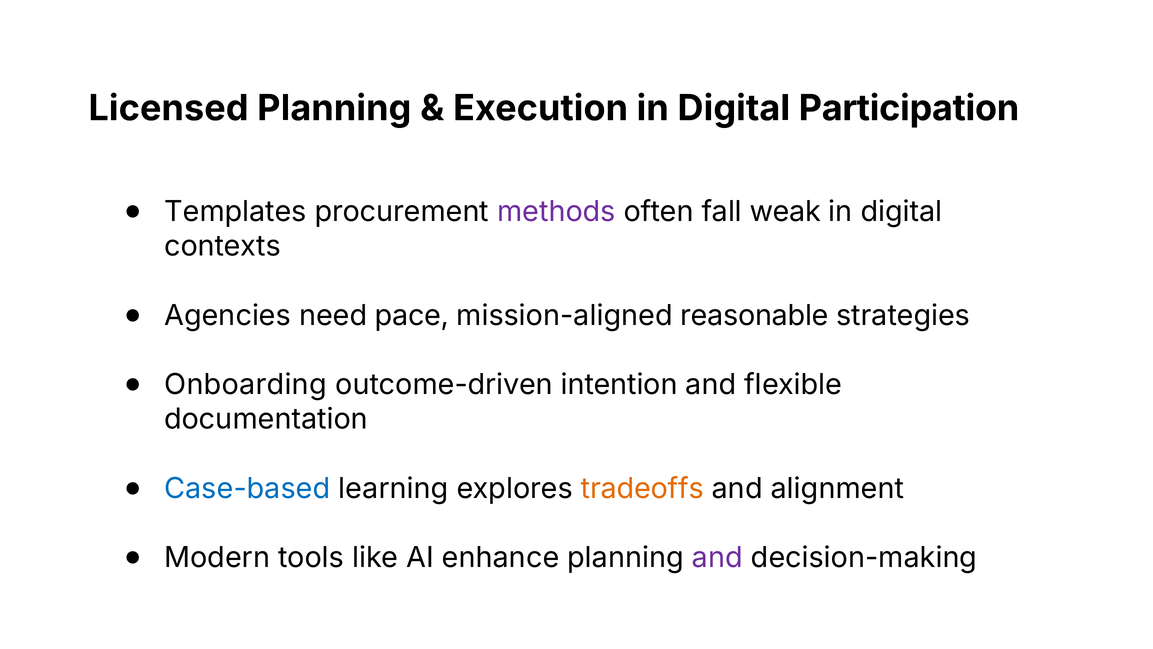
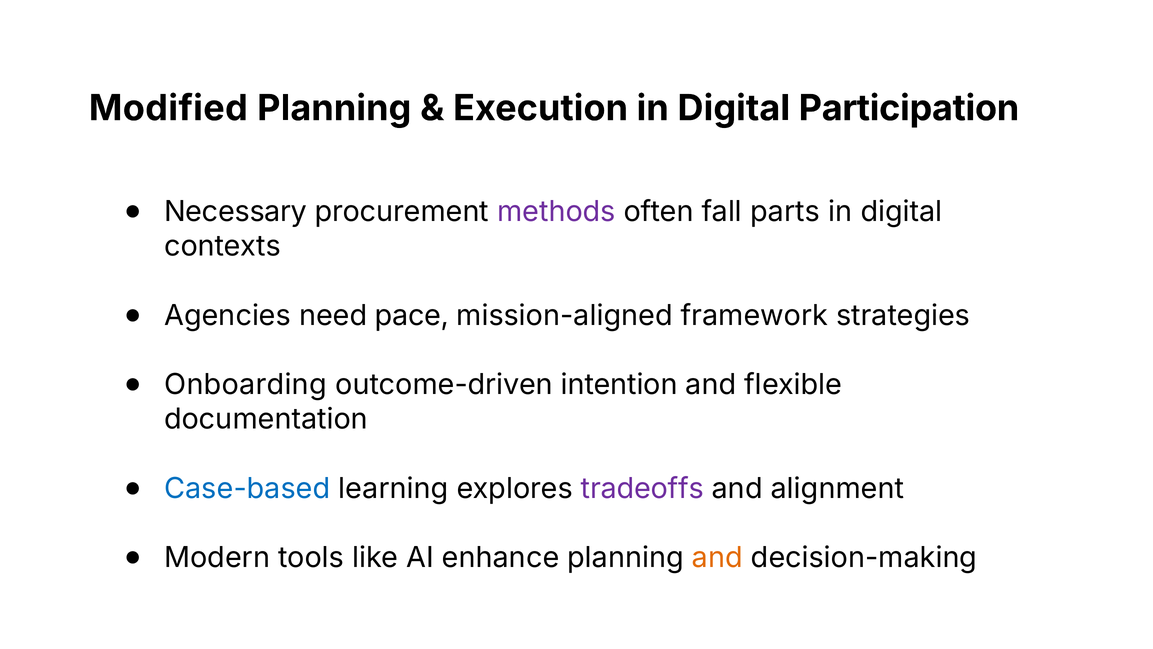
Licensed: Licensed -> Modified
Templates: Templates -> Necessary
weak: weak -> parts
reasonable: reasonable -> framework
tradeoffs colour: orange -> purple
and at (717, 558) colour: purple -> orange
